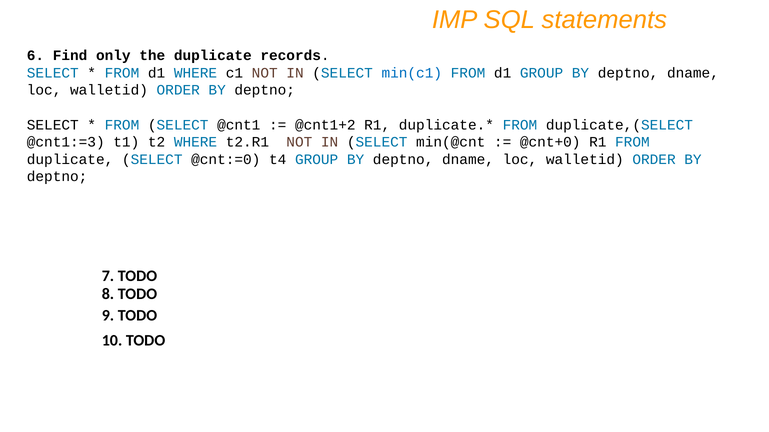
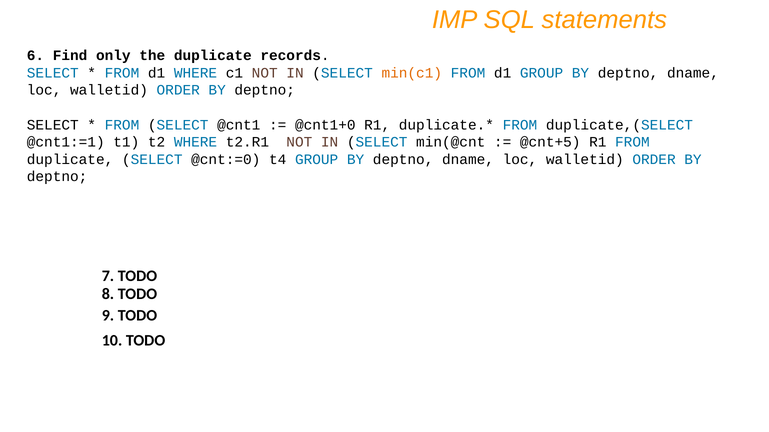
min(c1 colour: blue -> orange
@cnt1+2: @cnt1+2 -> @cnt1+0
@cnt1:=3: @cnt1:=3 -> @cnt1:=1
@cnt+0: @cnt+0 -> @cnt+5
